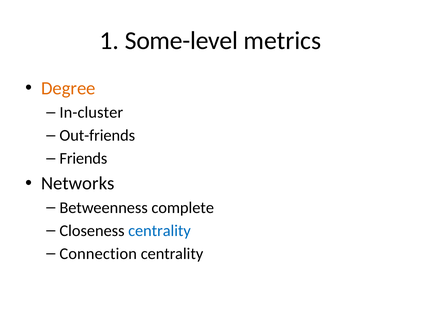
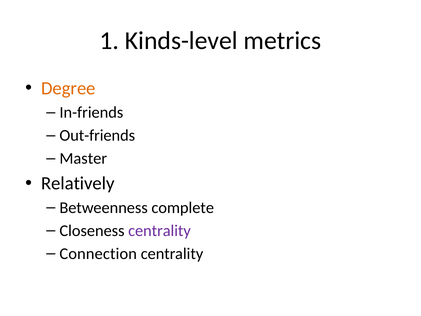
Some-level: Some-level -> Kinds-level
In-cluster: In-cluster -> In-friends
Friends: Friends -> Master
Networks: Networks -> Relatively
centrality at (160, 230) colour: blue -> purple
